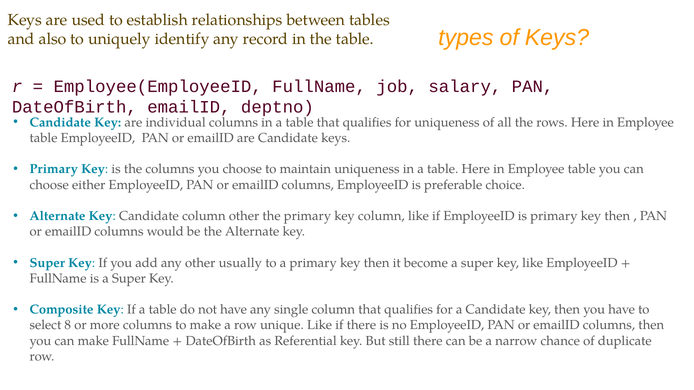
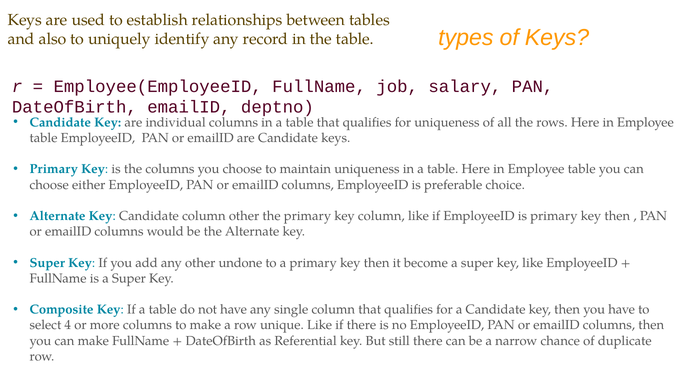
usually: usually -> undone
8: 8 -> 4
